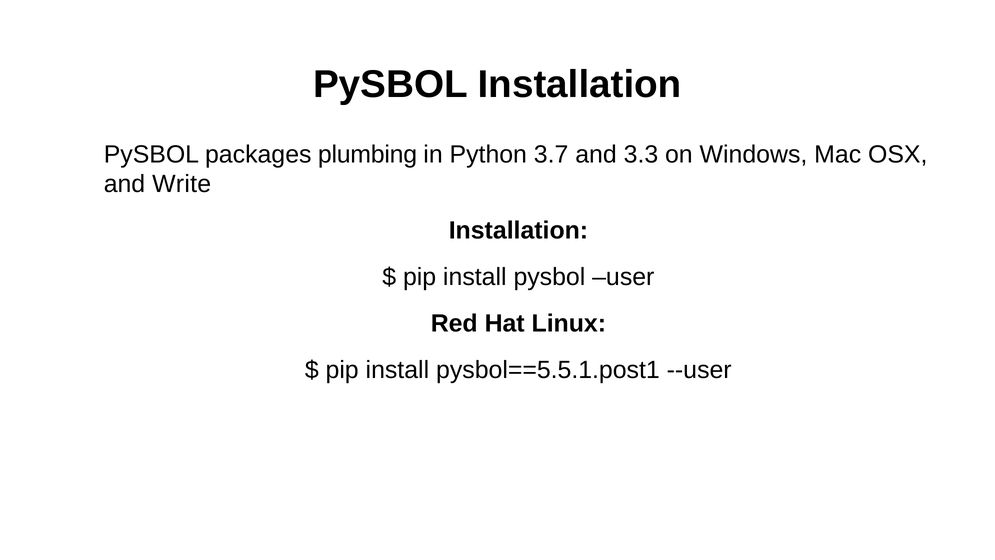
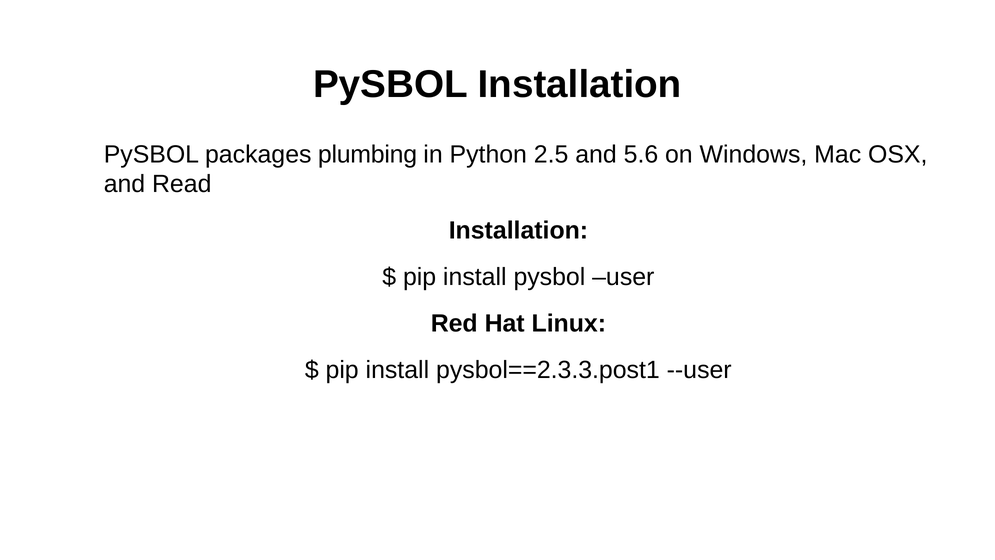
3.7: 3.7 -> 2.5
3.3: 3.3 -> 5.6
Write: Write -> Read
pysbol==5.5.1.post1: pysbol==5.5.1.post1 -> pysbol==2.3.3.post1
